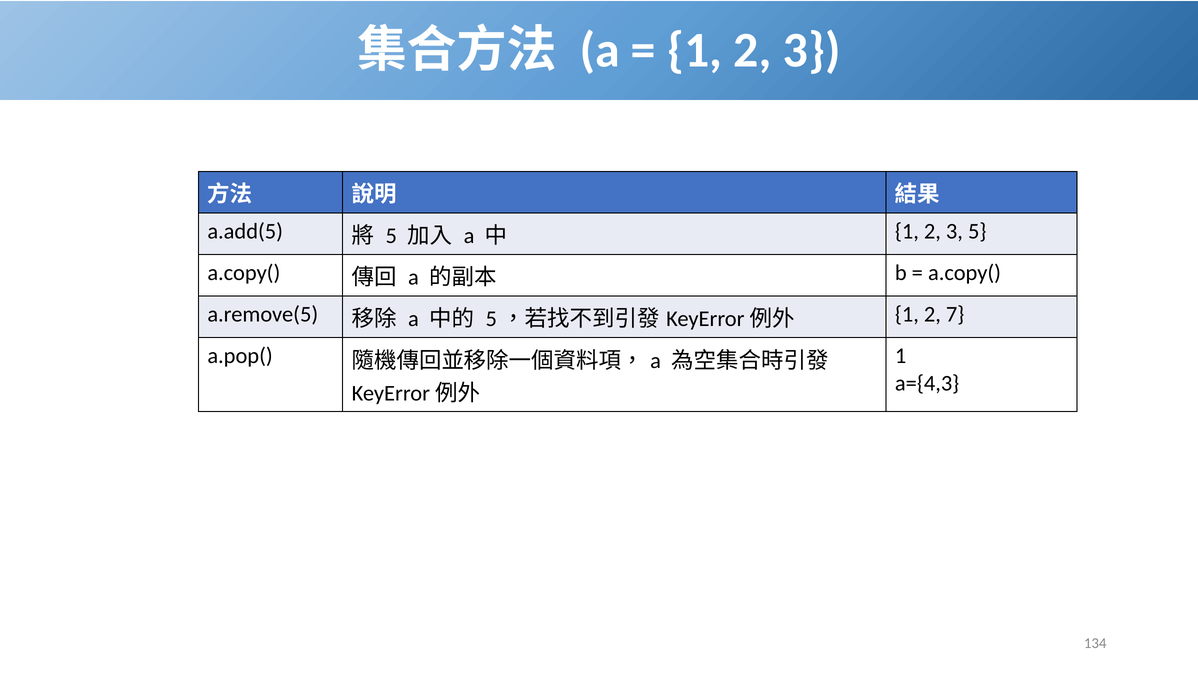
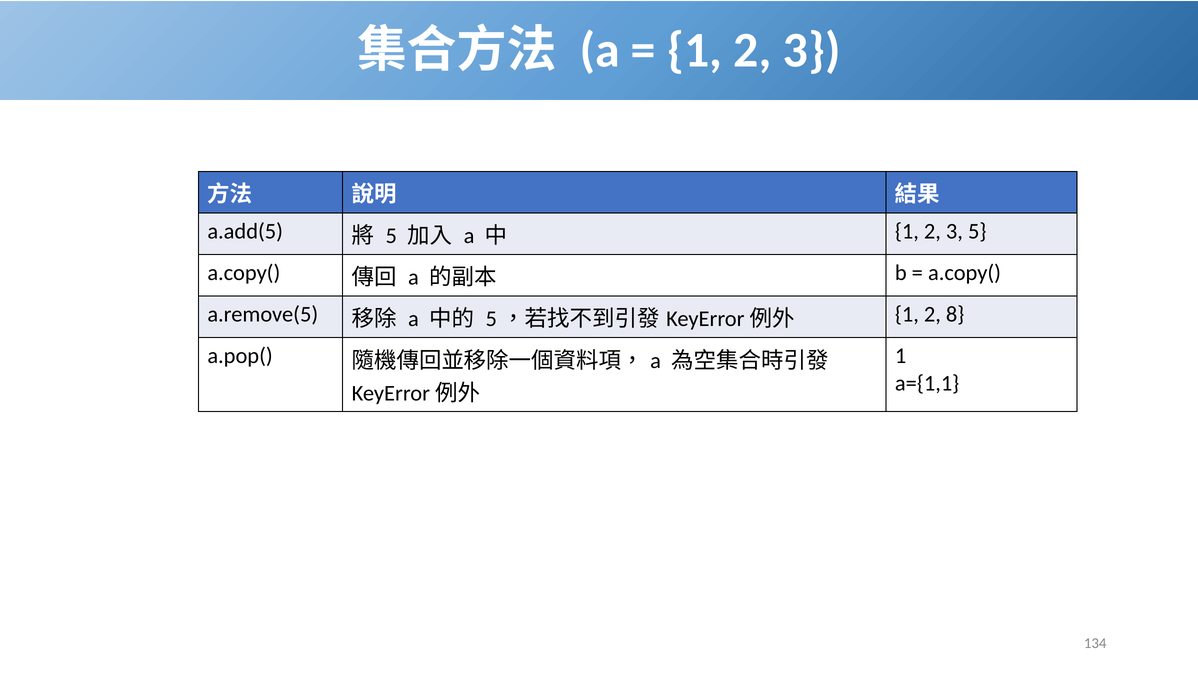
7: 7 -> 8
a={4,3: a={4,3 -> a={1,1
